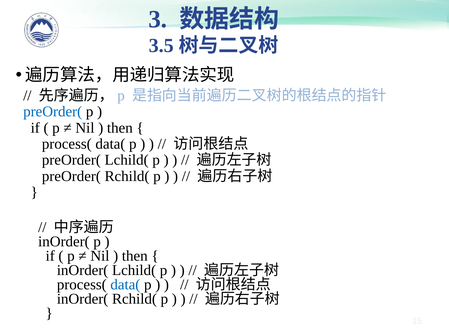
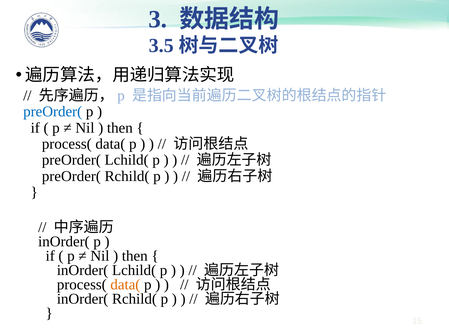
data( at (125, 285) colour: blue -> orange
